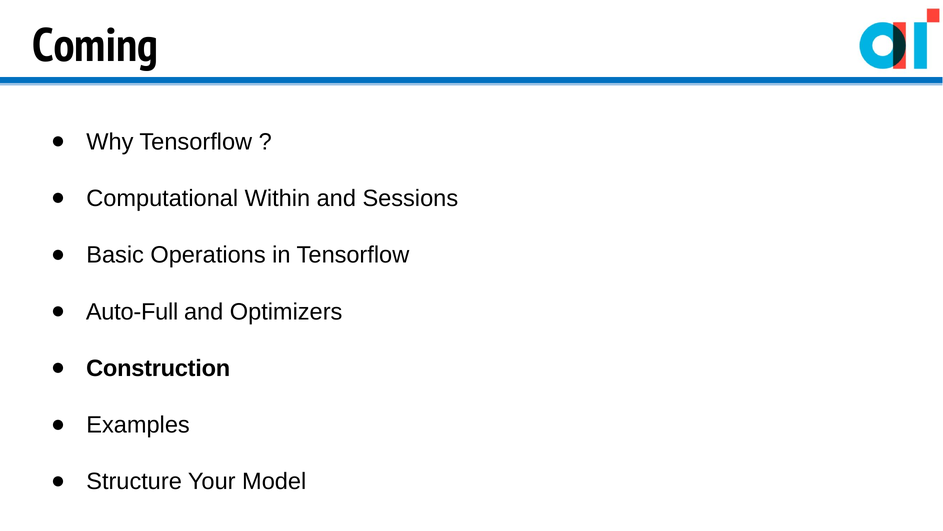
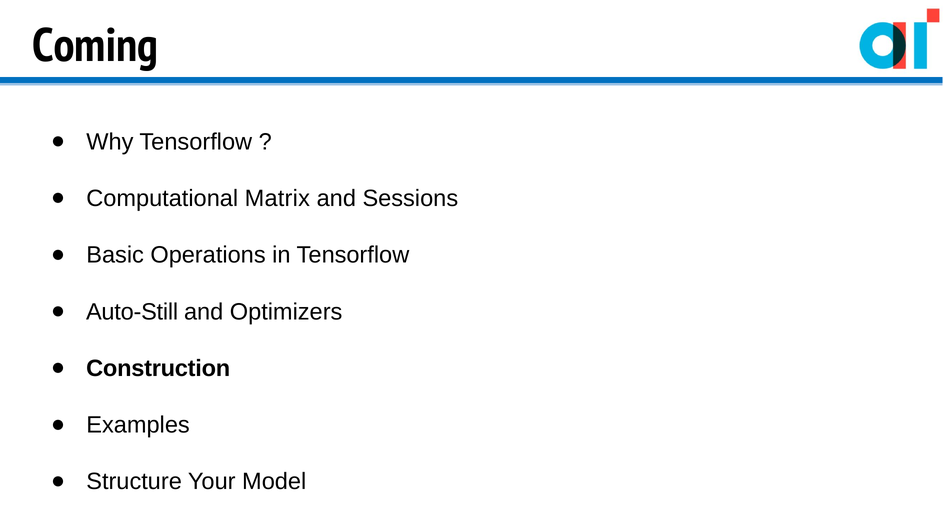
Within: Within -> Matrix
Auto-Full: Auto-Full -> Auto-Still
